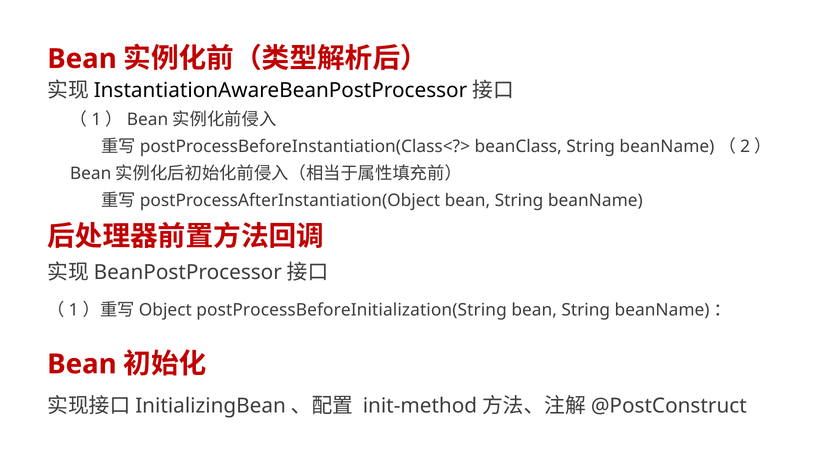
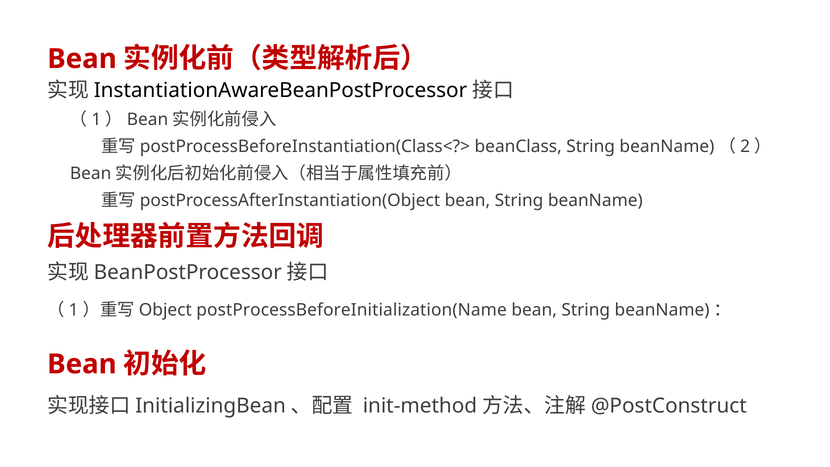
postProcessBeforeInitialization(String: postProcessBeforeInitialization(String -> postProcessBeforeInitialization(Name
